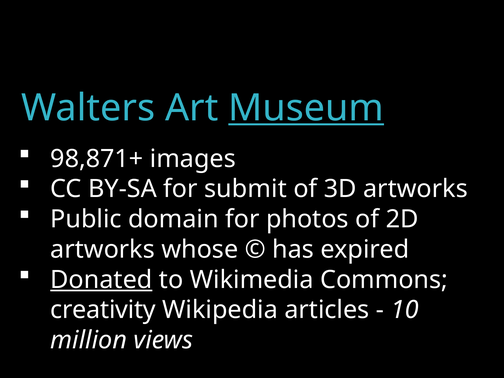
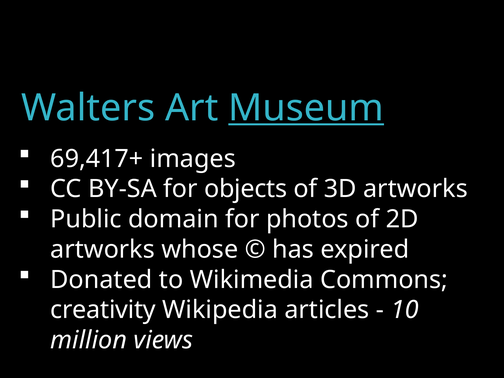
98,871+: 98,871+ -> 69,417+
submit: submit -> objects
Donated underline: present -> none
